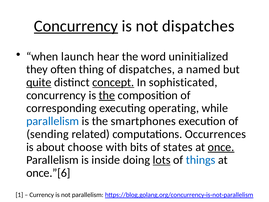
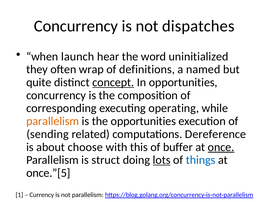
Concurrency at (76, 26) underline: present -> none
thing: thing -> wrap
of dispatches: dispatches -> definitions
quite underline: present -> none
In sophisticated: sophisticated -> opportunities
the at (107, 95) underline: present -> none
parallelism at (53, 121) colour: blue -> orange
the smartphones: smartphones -> opportunities
Occurrences: Occurrences -> Dereference
bits: bits -> this
states: states -> buffer
inside: inside -> struct
once.”[6: once.”[6 -> once.”[5
